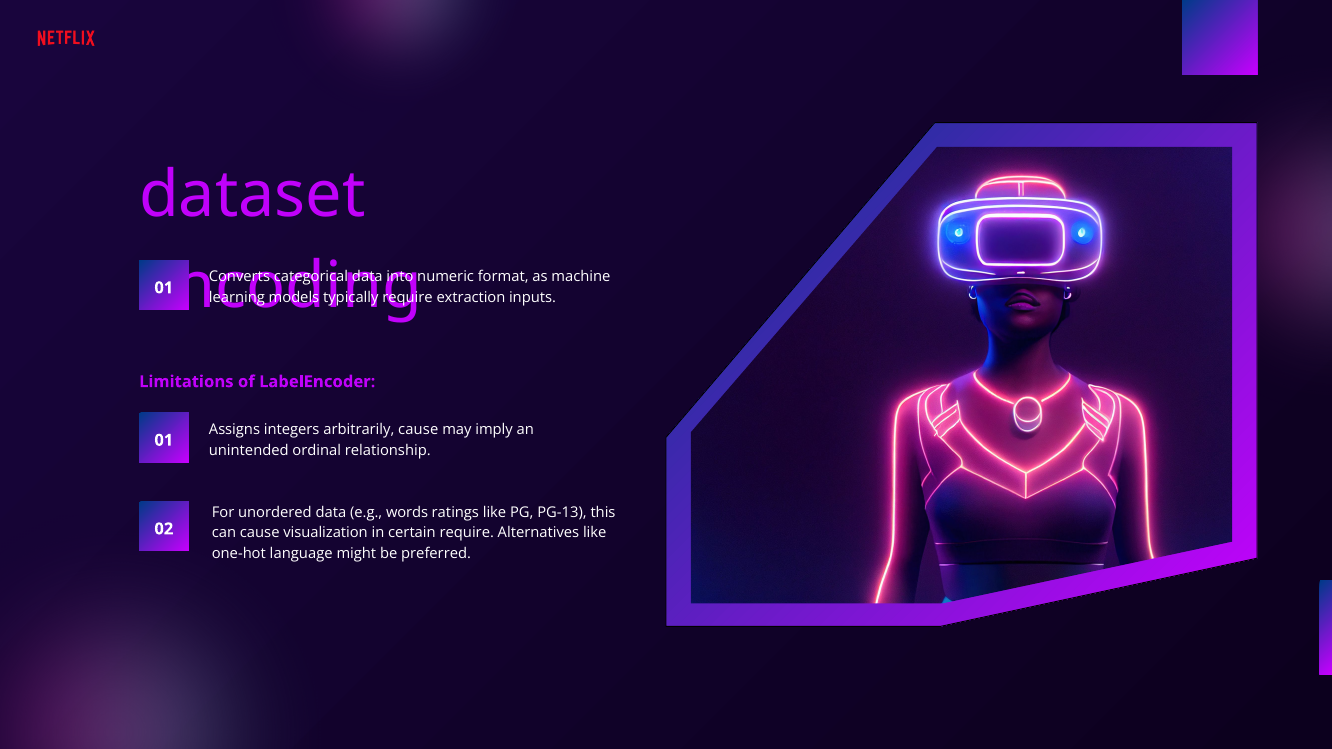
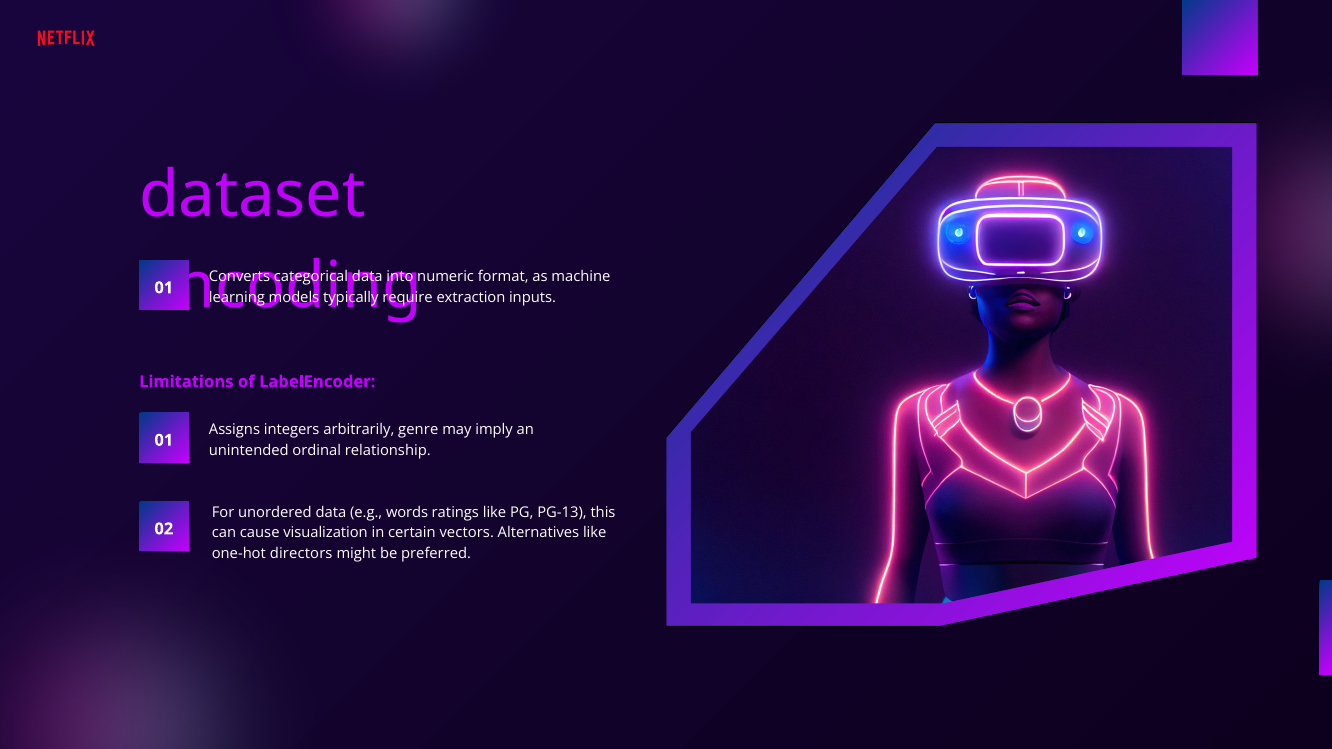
arbitrarily cause: cause -> genre
certain require: require -> vectors
language: language -> directors
